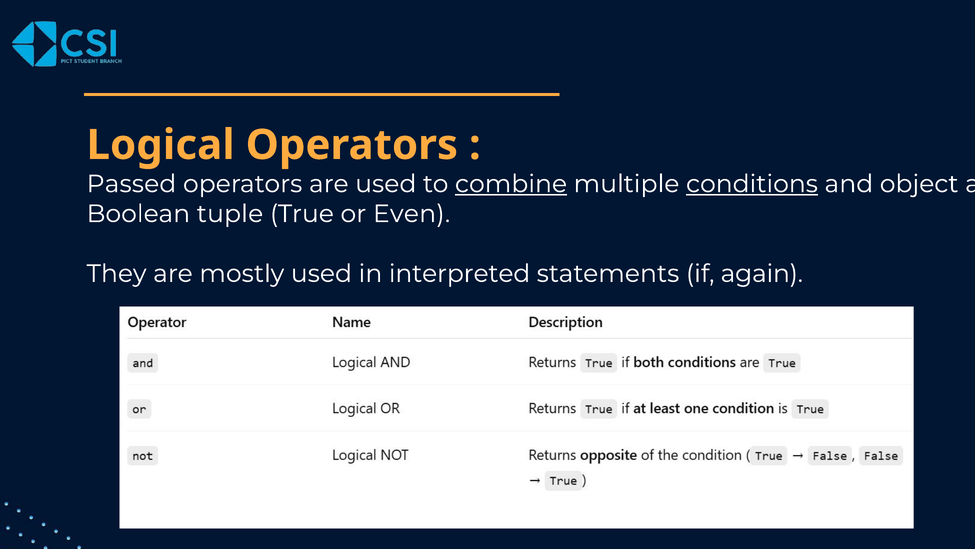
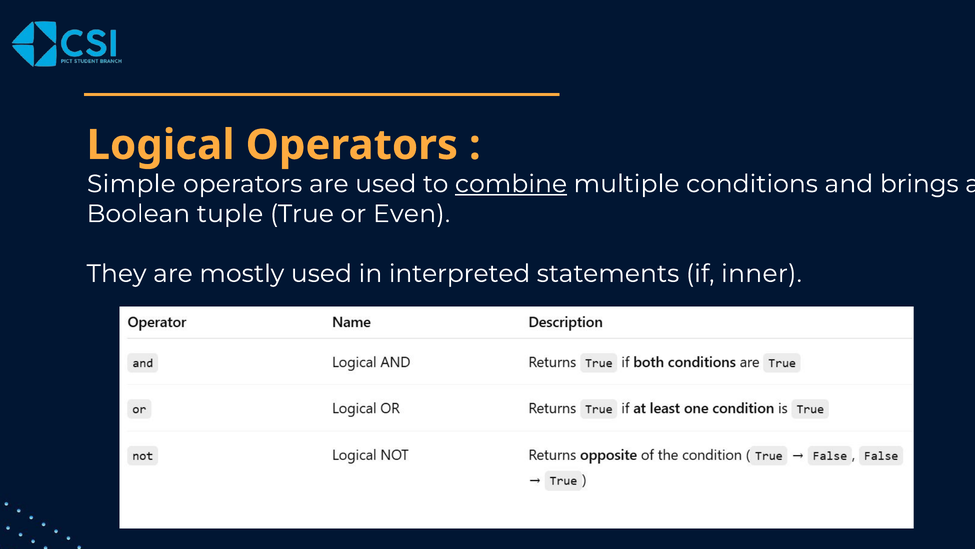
Passed: Passed -> Simple
conditions underline: present -> none
object: object -> brings
again: again -> inner
